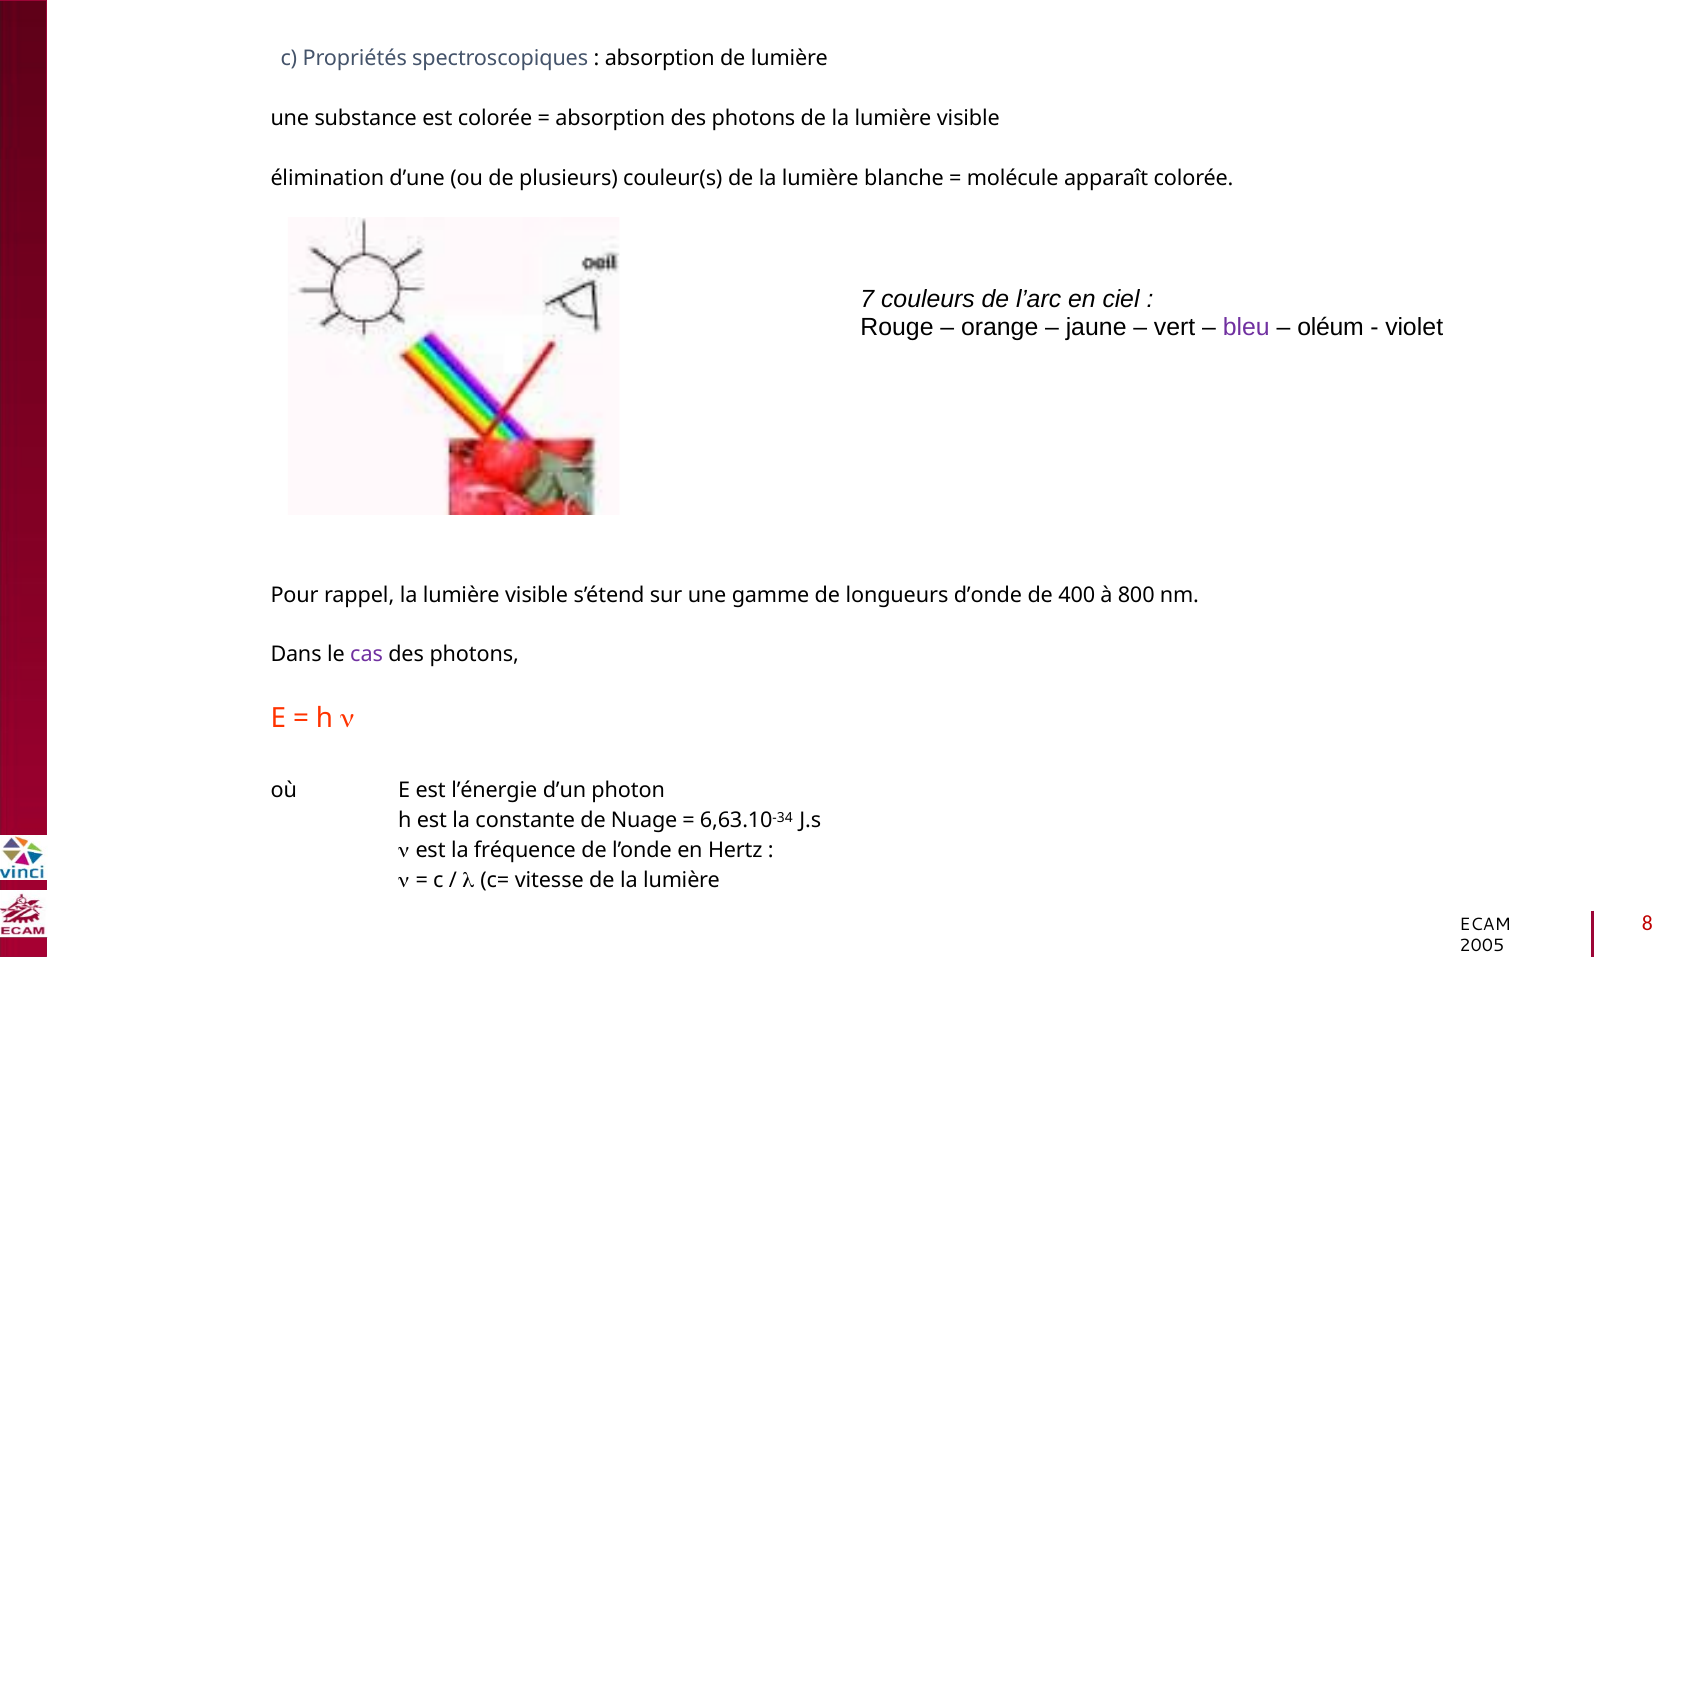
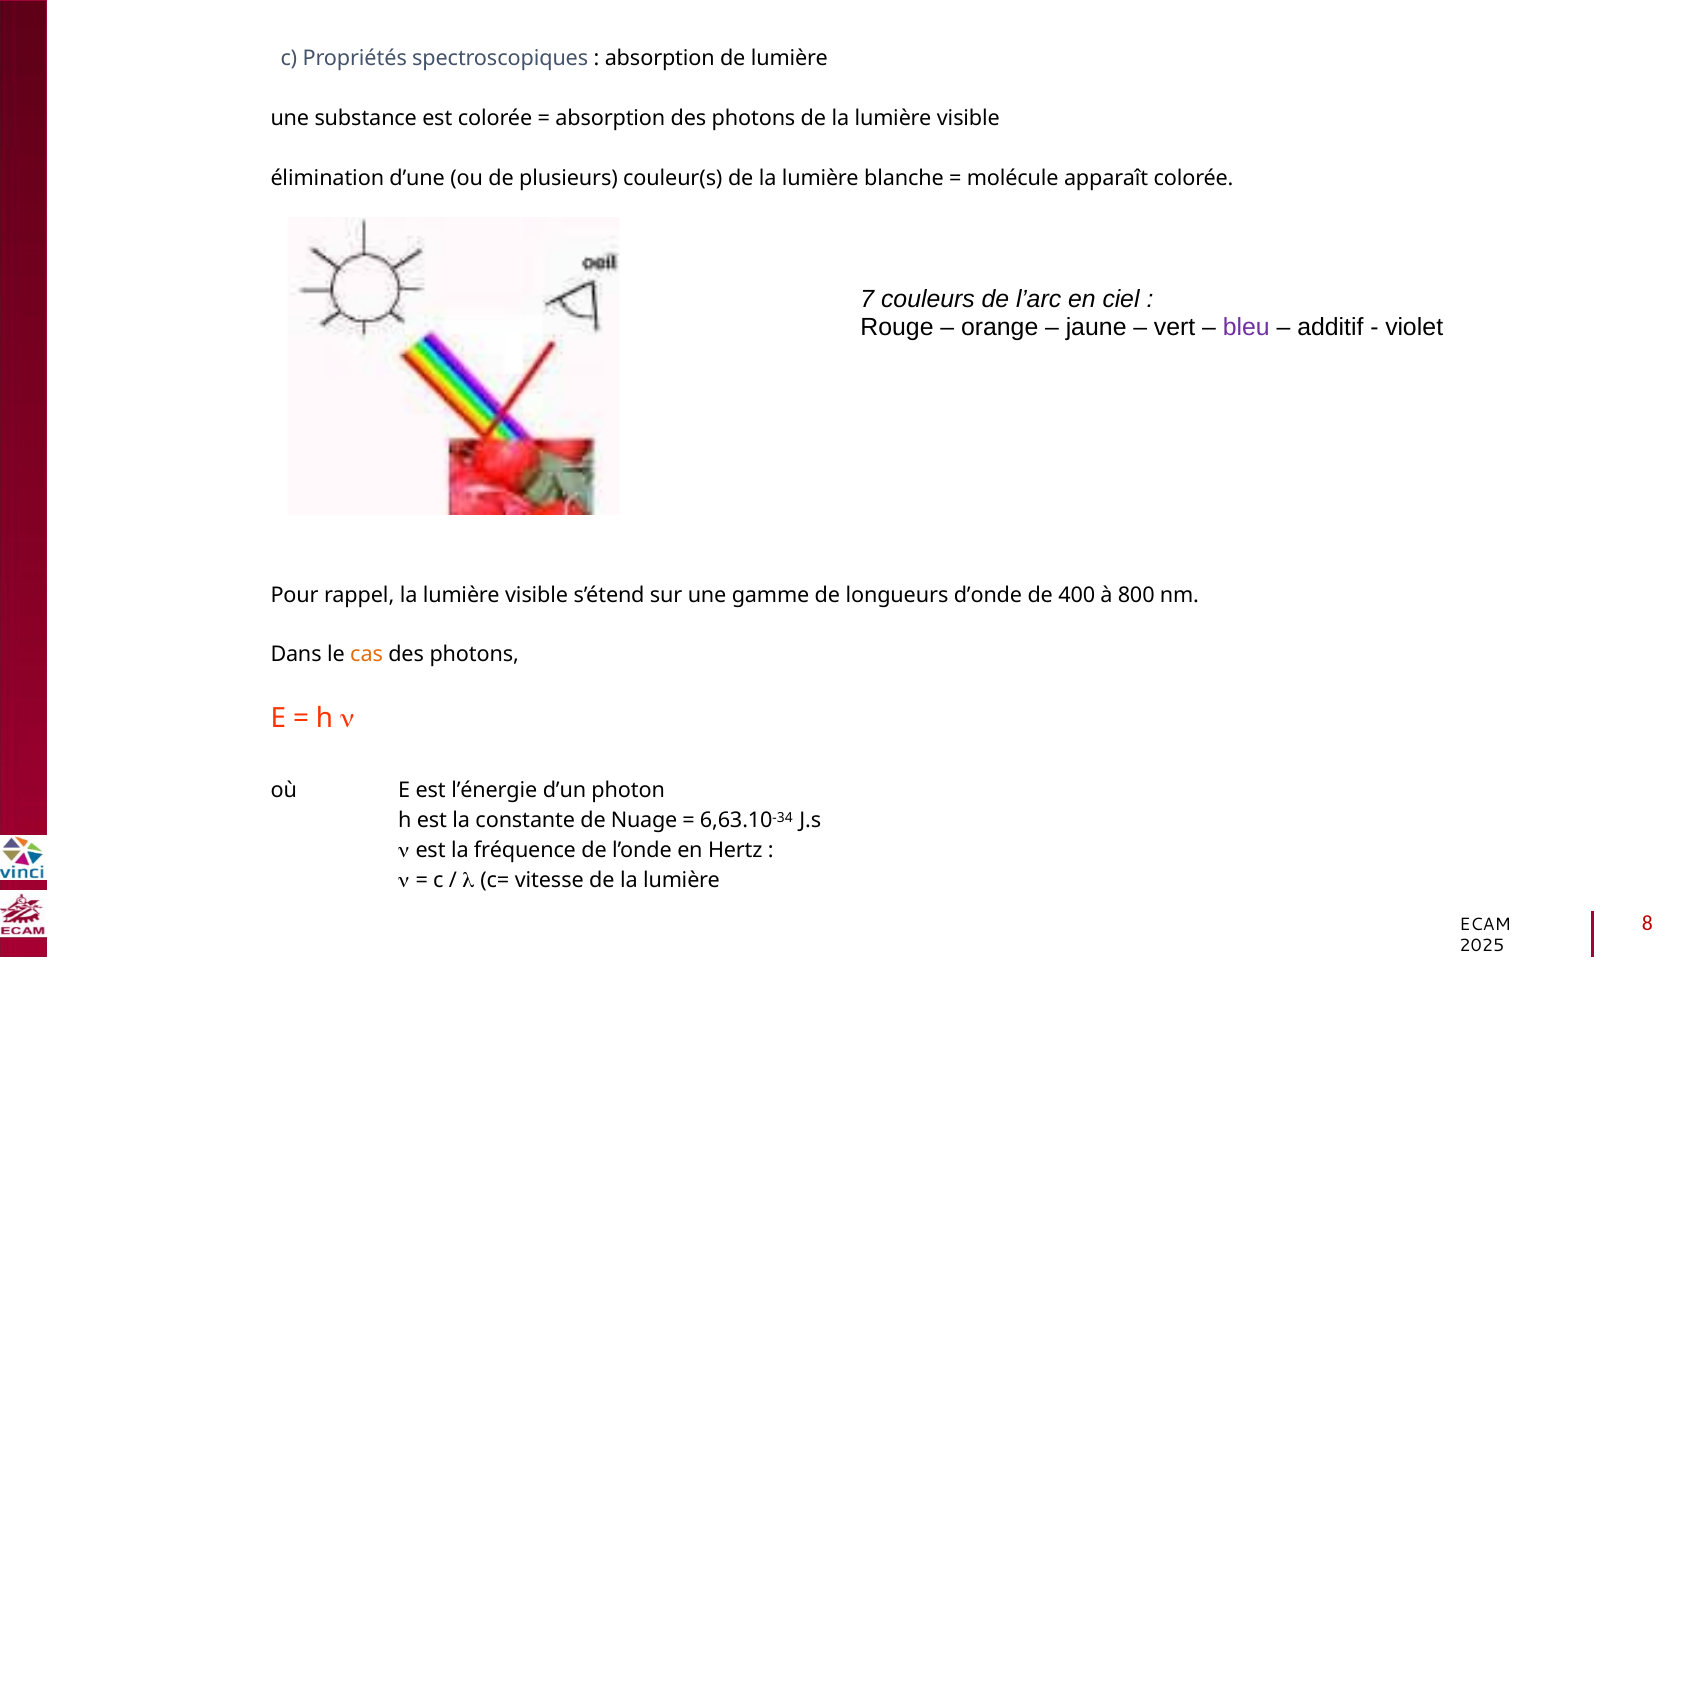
oléum: oléum -> additif
cas colour: purple -> orange
2005: 2005 -> 2025
